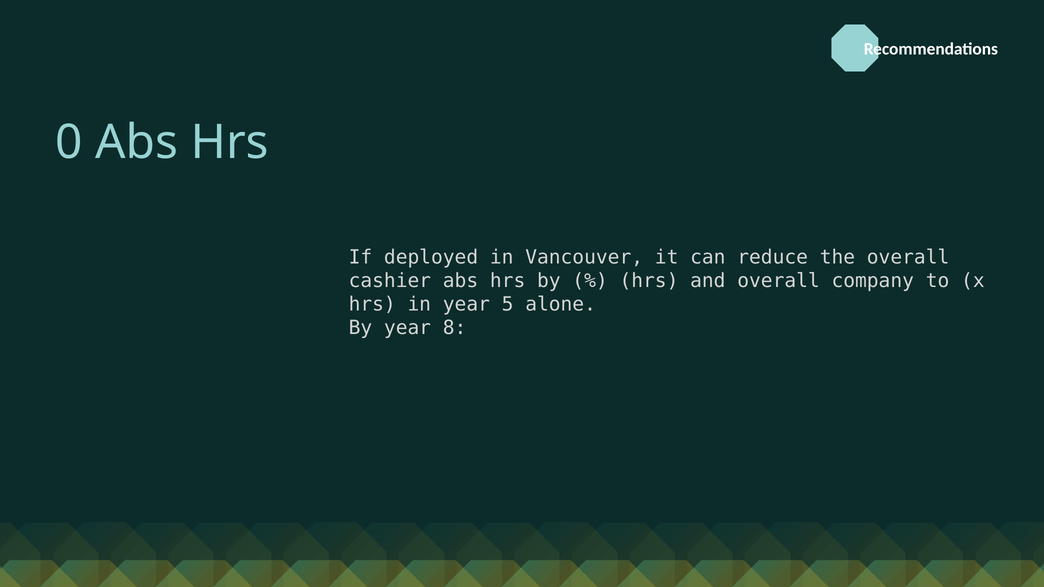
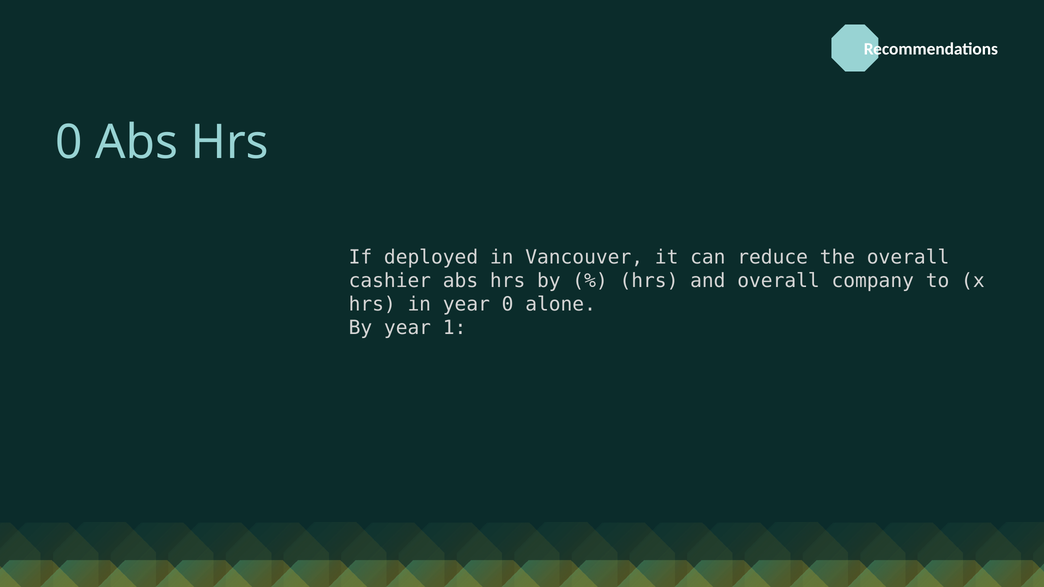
year 5: 5 -> 0
8: 8 -> 1
